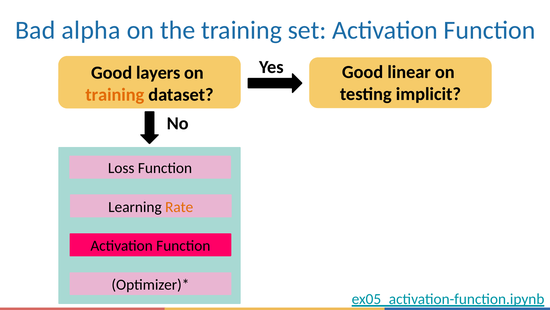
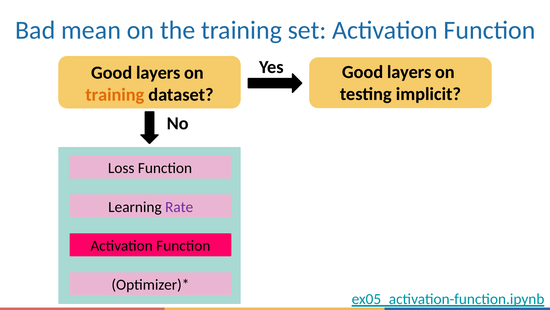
alpha: alpha -> mean
Yes Good linear: linear -> layers
Rate colour: orange -> purple
